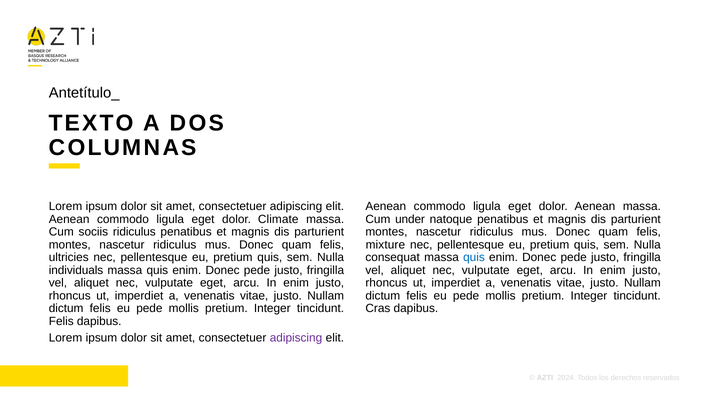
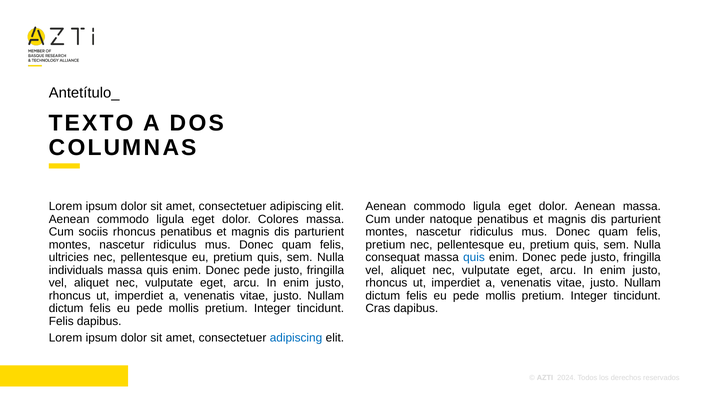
Climate: Climate -> Colores
sociis ridiculus: ridiculus -> rhoncus
mixture at (385, 245): mixture -> pretium
adipiscing at (296, 338) colour: purple -> blue
